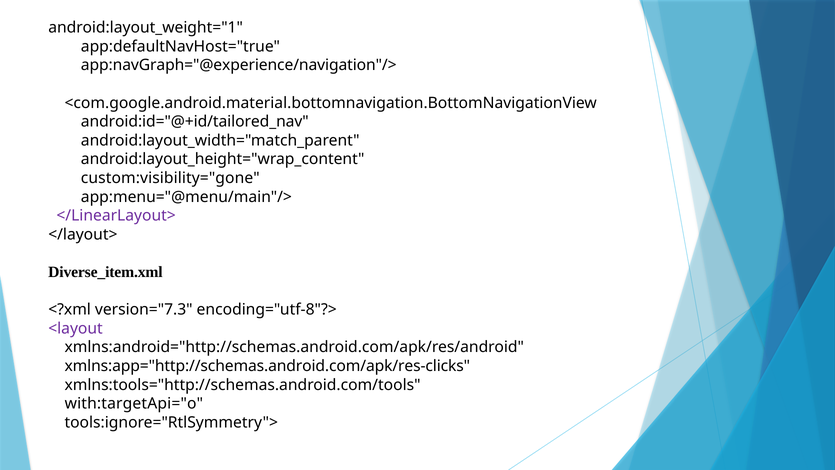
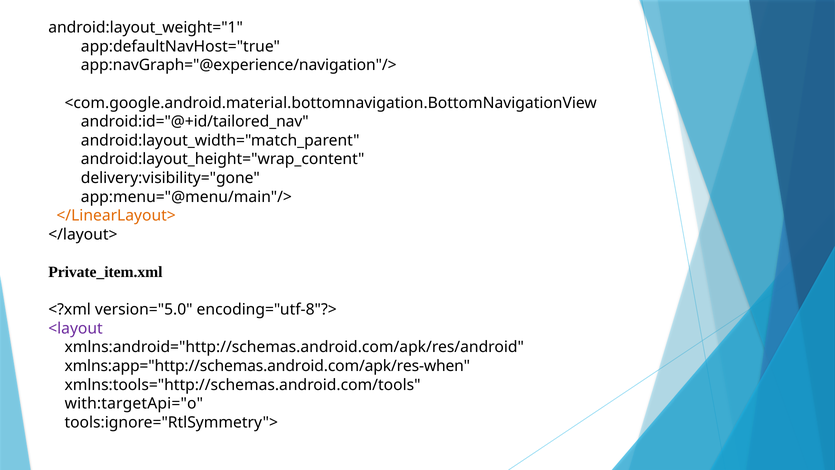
custom:visibility="gone: custom:visibility="gone -> delivery:visibility="gone
</LinearLayout> colour: purple -> orange
Diverse_item.xml: Diverse_item.xml -> Private_item.xml
version="7.3: version="7.3 -> version="5.0
xmlns:app="http://schemas.android.com/apk/res-clicks: xmlns:app="http://schemas.android.com/apk/res-clicks -> xmlns:app="http://schemas.android.com/apk/res-when
